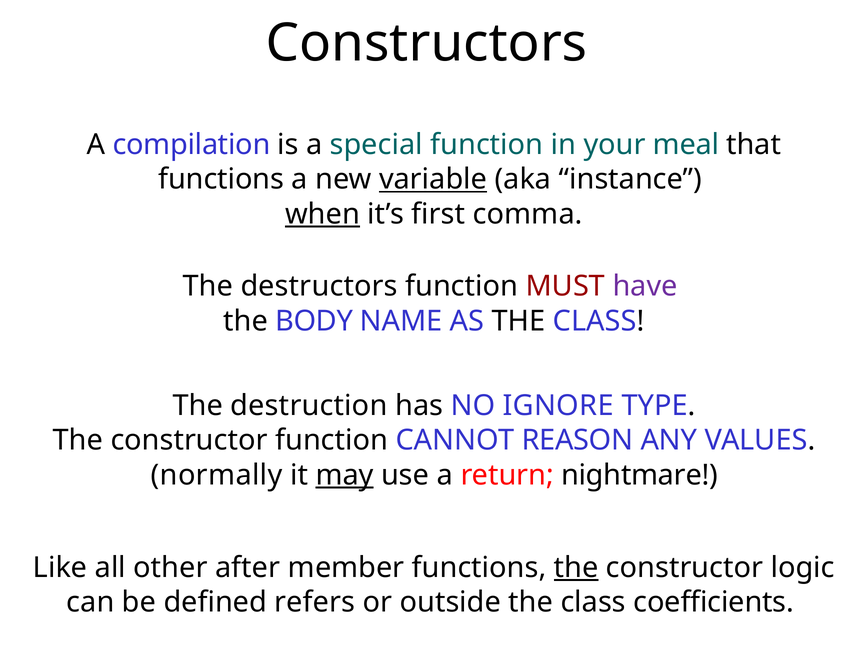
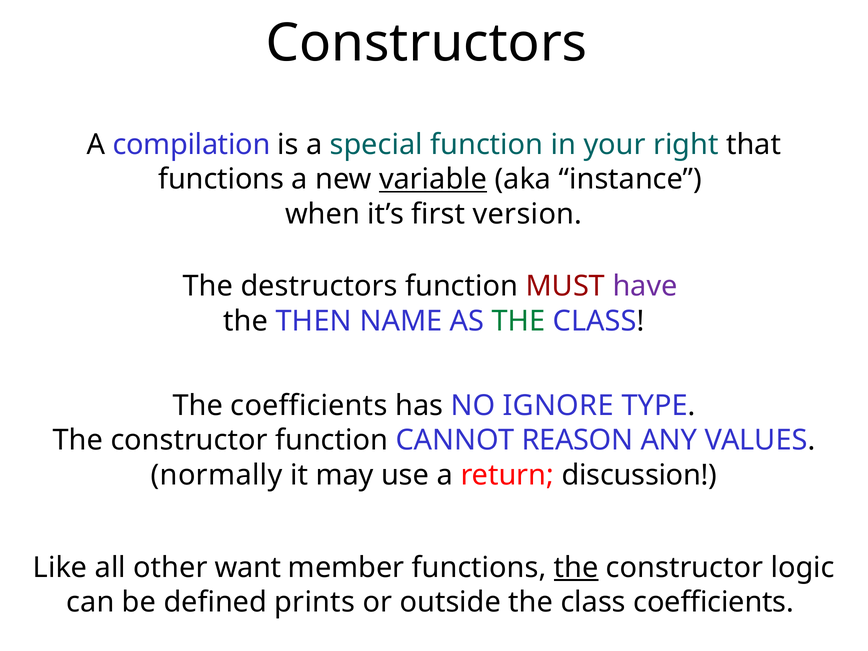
meal: meal -> right
when underline: present -> none
comma: comma -> version
BODY: BODY -> THEN
THE at (519, 321) colour: black -> green
The destruction: destruction -> coefficients
may underline: present -> none
nightmare: nightmare -> discussion
after: after -> want
refers: refers -> prints
